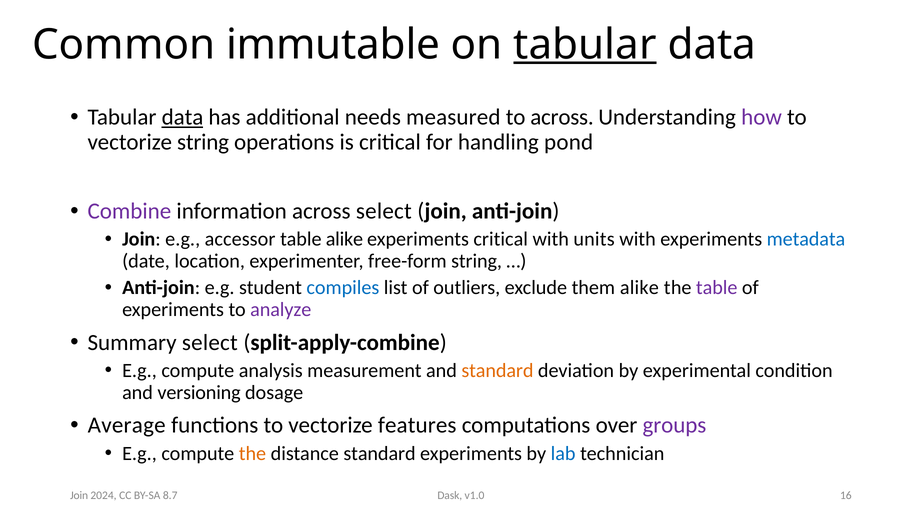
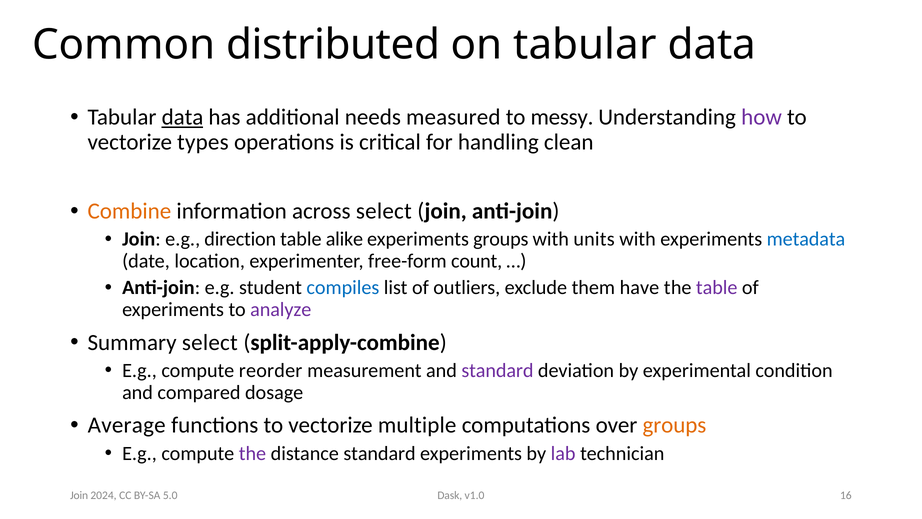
immutable: immutable -> distributed
tabular at (585, 45) underline: present -> none
to across: across -> messy
vectorize string: string -> types
pond: pond -> clean
Combine colour: purple -> orange
accessor: accessor -> direction
experiments critical: critical -> groups
free-form string: string -> count
them alike: alike -> have
analysis: analysis -> reorder
standard at (497, 370) colour: orange -> purple
versioning: versioning -> compared
features: features -> multiple
groups at (674, 425) colour: purple -> orange
the at (252, 453) colour: orange -> purple
lab colour: blue -> purple
8.7: 8.7 -> 5.0
